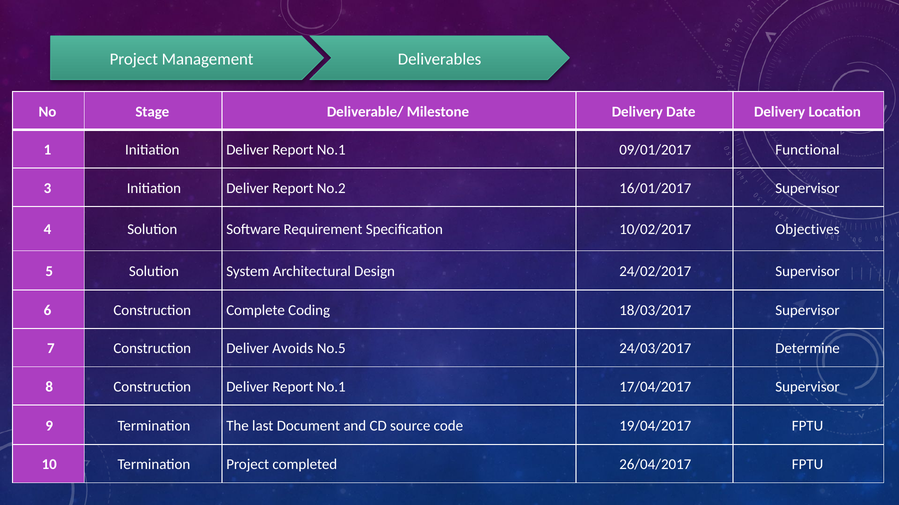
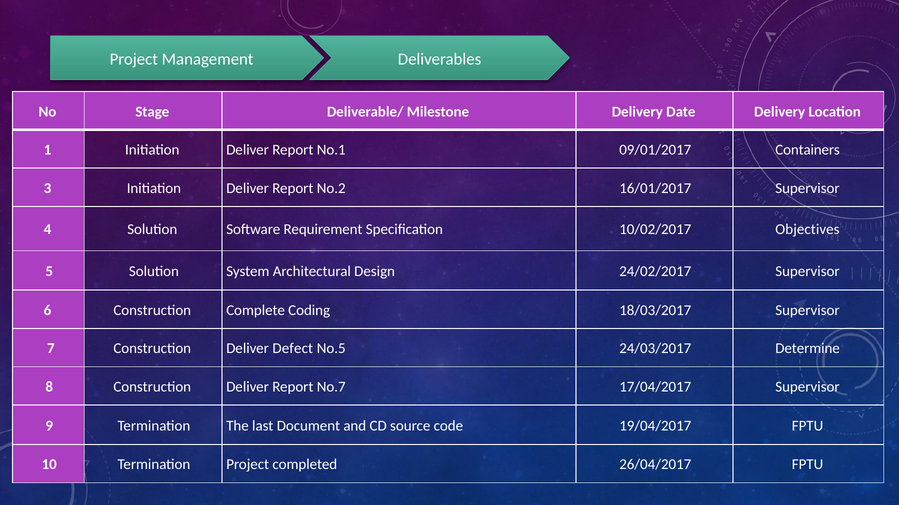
Functional: Functional -> Containers
Avoids: Avoids -> Defect
Construction Deliver Report No.1: No.1 -> No.7
